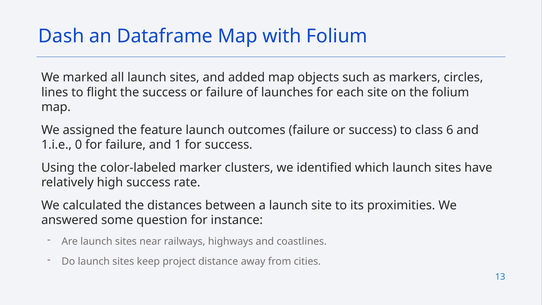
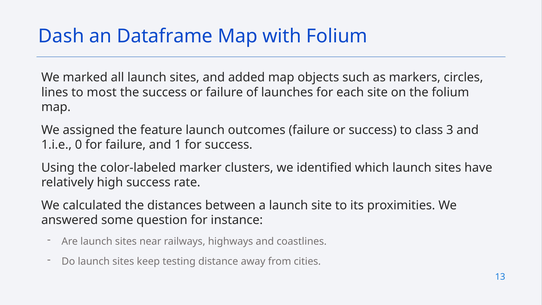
flight: flight -> most
6: 6 -> 3
project: project -> testing
